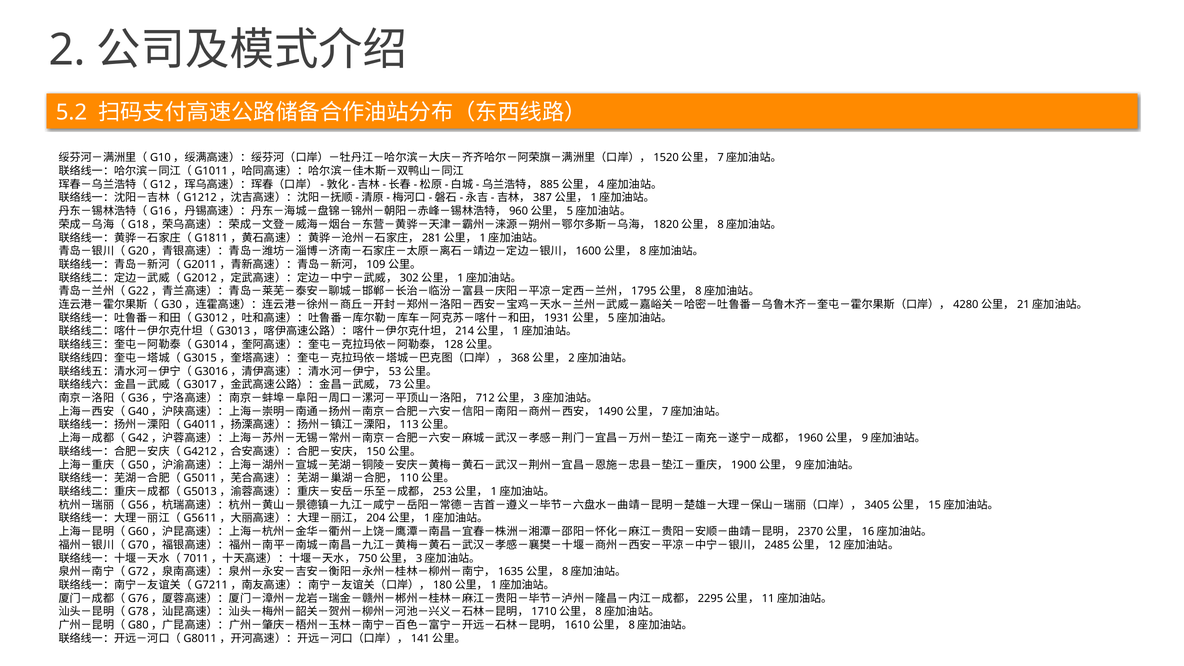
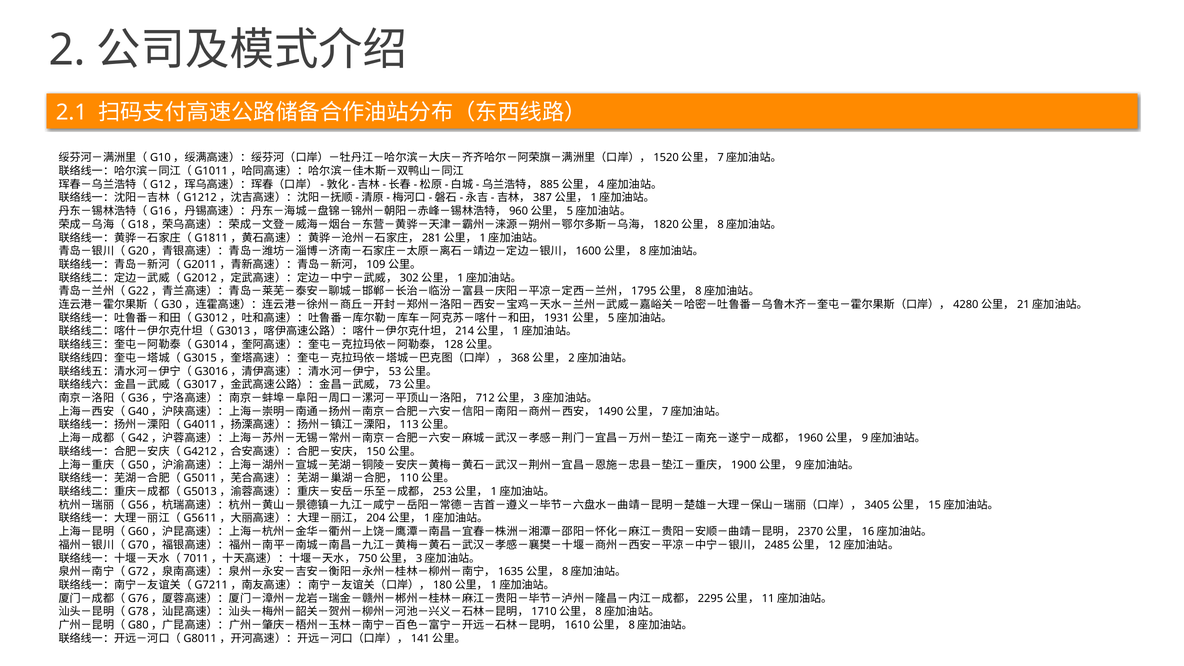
5.2: 5.2 -> 2.1
